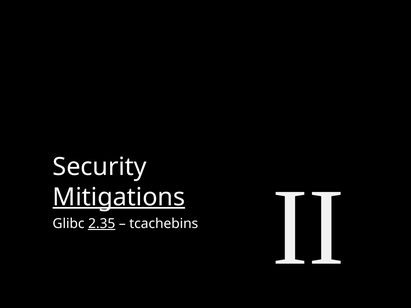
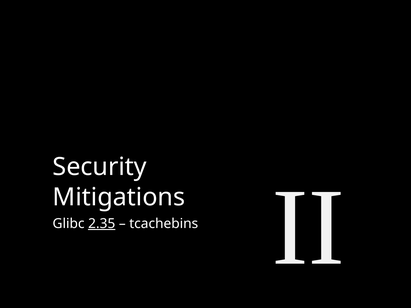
Mitigations underline: present -> none
